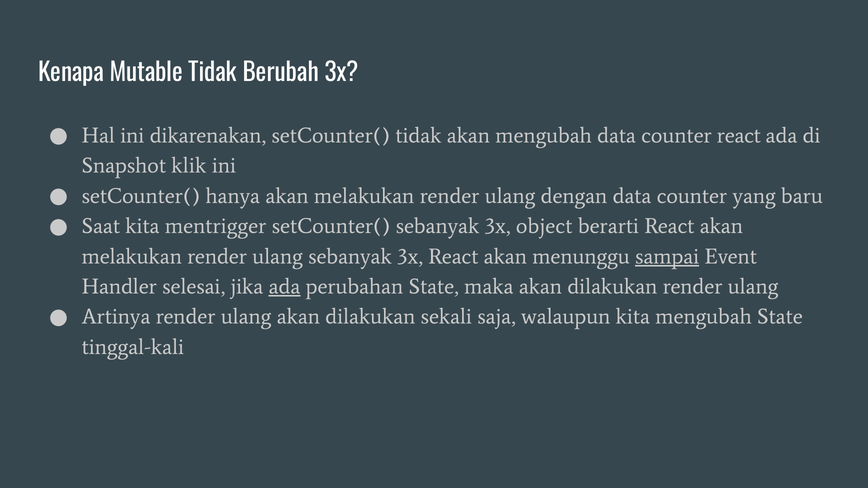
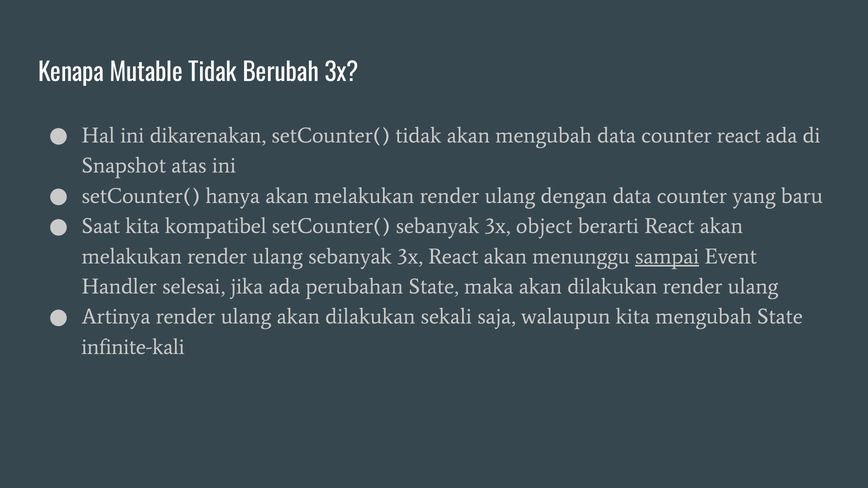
klik: klik -> atas
mentrigger: mentrigger -> kompatibel
ada at (284, 287) underline: present -> none
tinggal-kali: tinggal-kali -> infinite-kali
